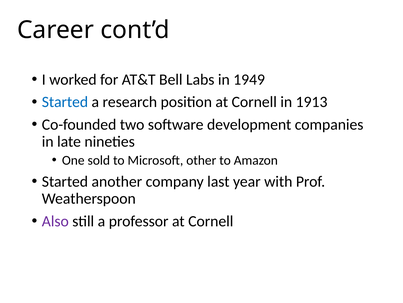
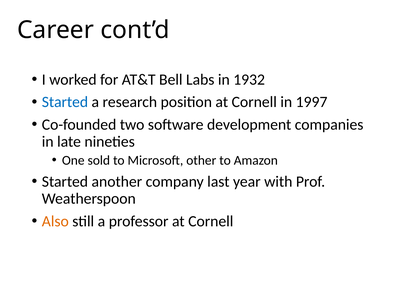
1949: 1949 -> 1932
1913: 1913 -> 1997
Also colour: purple -> orange
